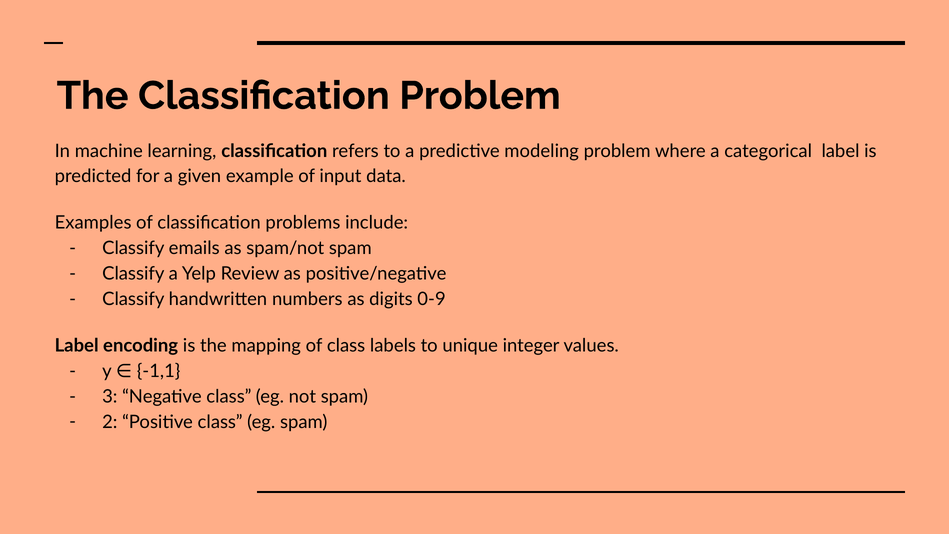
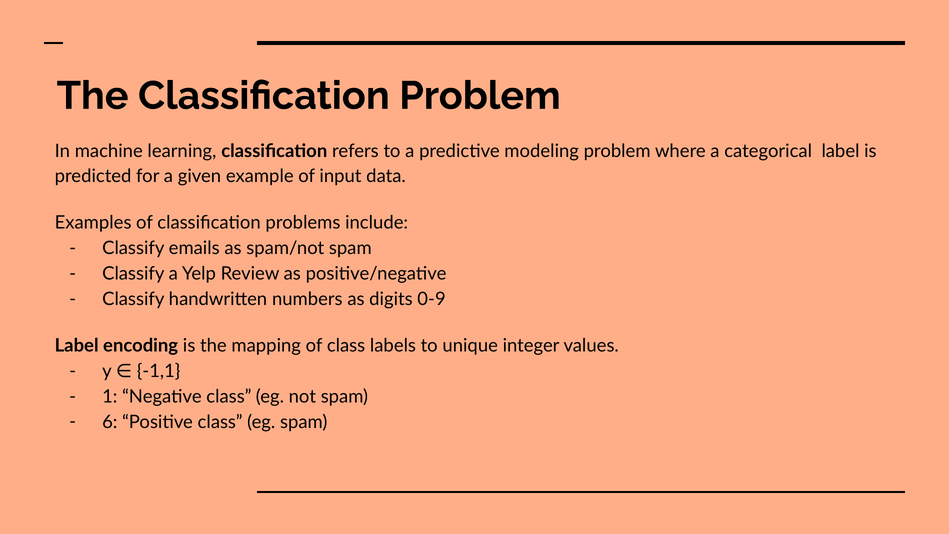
3: 3 -> 1
2: 2 -> 6
